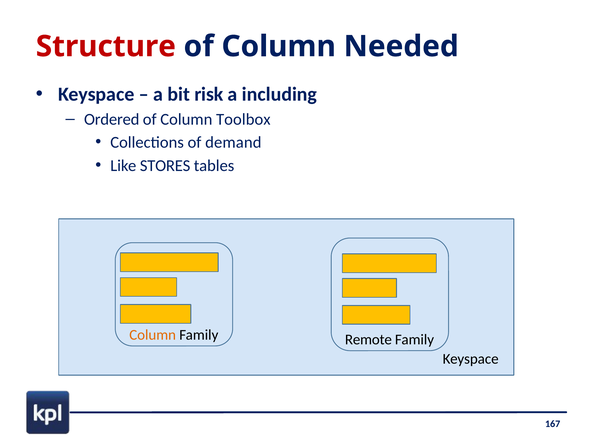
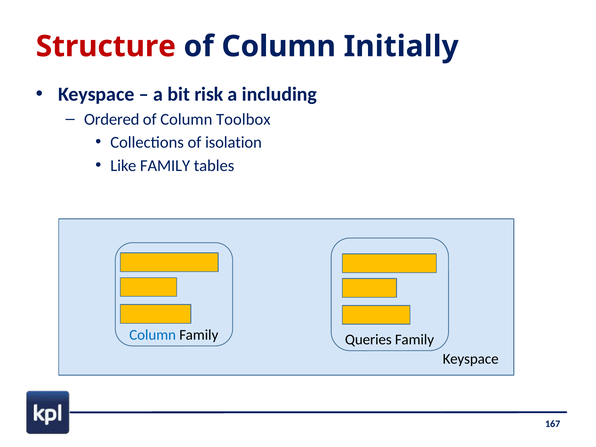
Needed: Needed -> Initially
demand: demand -> isolation
Like STORES: STORES -> FAMILY
Column at (153, 335) colour: orange -> blue
Remote: Remote -> Queries
